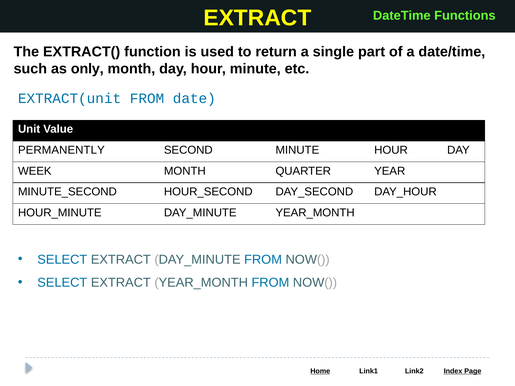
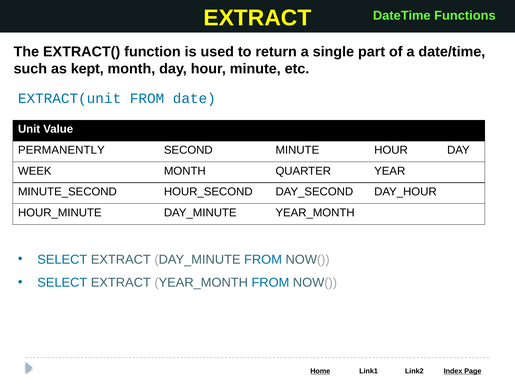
only: only -> kept
